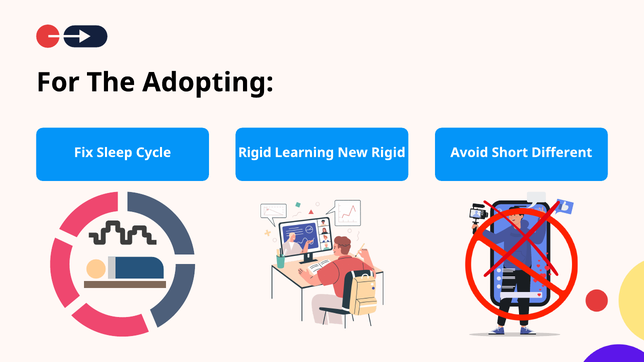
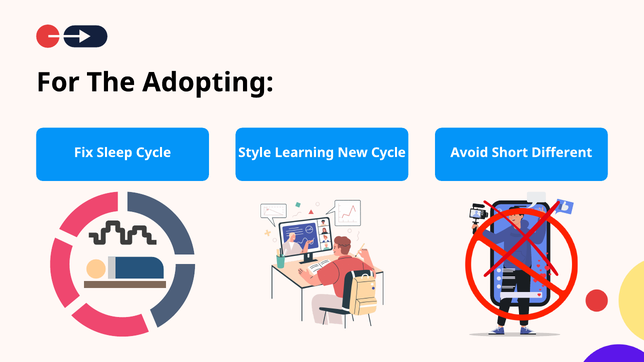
Cycle Rigid: Rigid -> Style
New Rigid: Rigid -> Cycle
